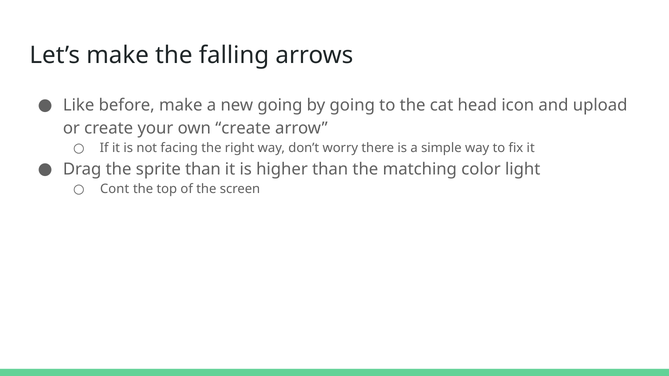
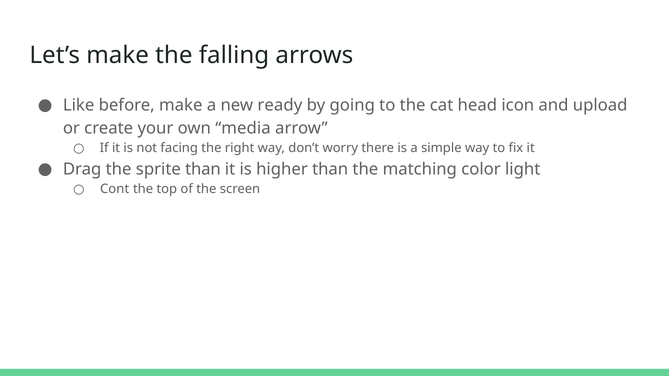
new going: going -> ready
own create: create -> media
